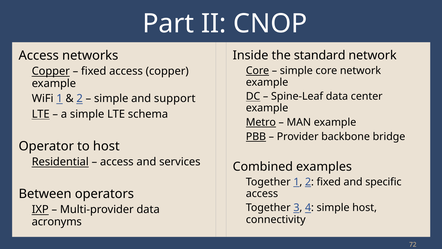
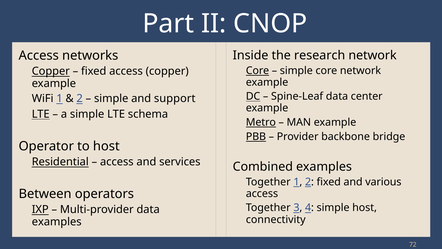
standard: standard -> research
specific: specific -> various
acronyms at (57, 222): acronyms -> examples
